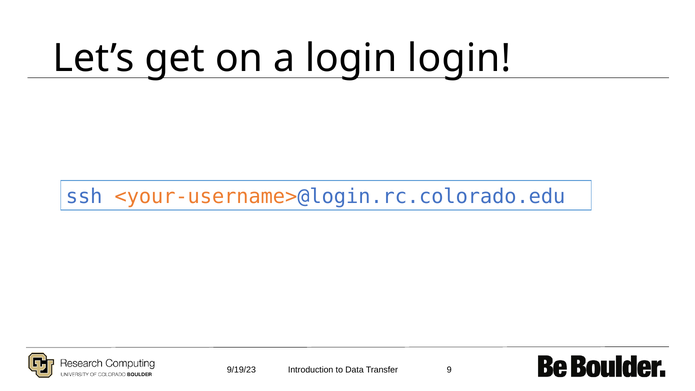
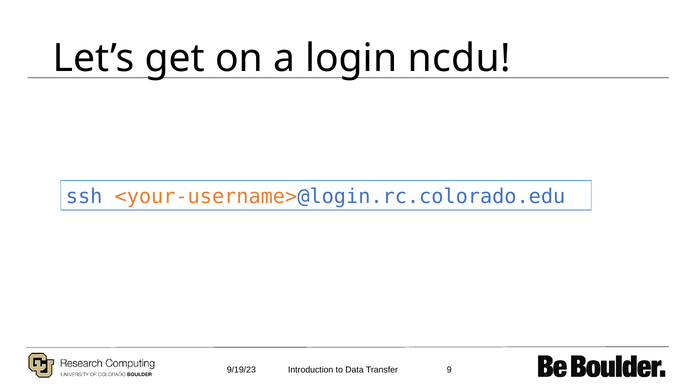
login login: login -> ncdu
